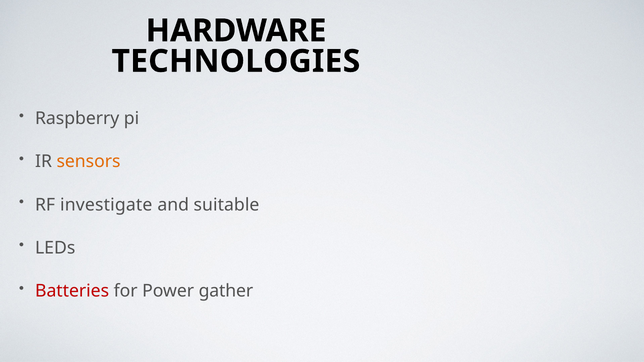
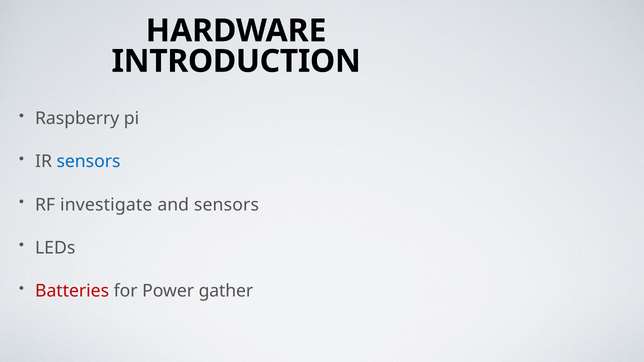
TECHNOLOGIES: TECHNOLOGIES -> INTRODUCTION
sensors at (89, 162) colour: orange -> blue
and suitable: suitable -> sensors
